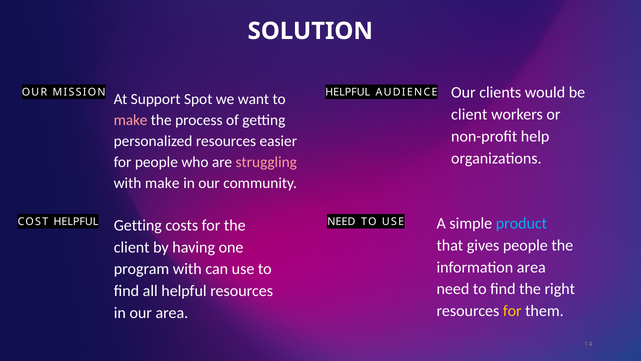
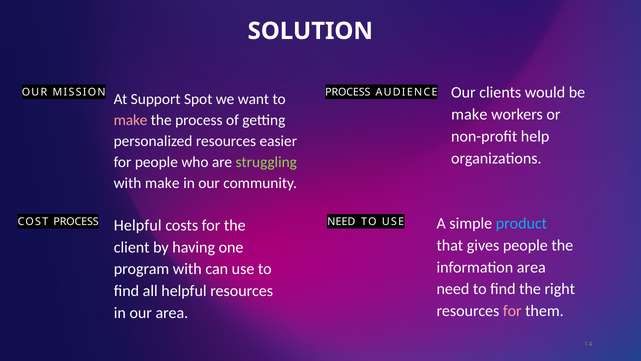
HELPFUL at (348, 92): HELPFUL -> PROCESS
client at (469, 114): client -> make
struggling colour: pink -> light green
Getting at (138, 225): Getting -> Helpful
COST HELPFUL: HELPFUL -> PROCESS
for at (512, 311) colour: yellow -> pink
